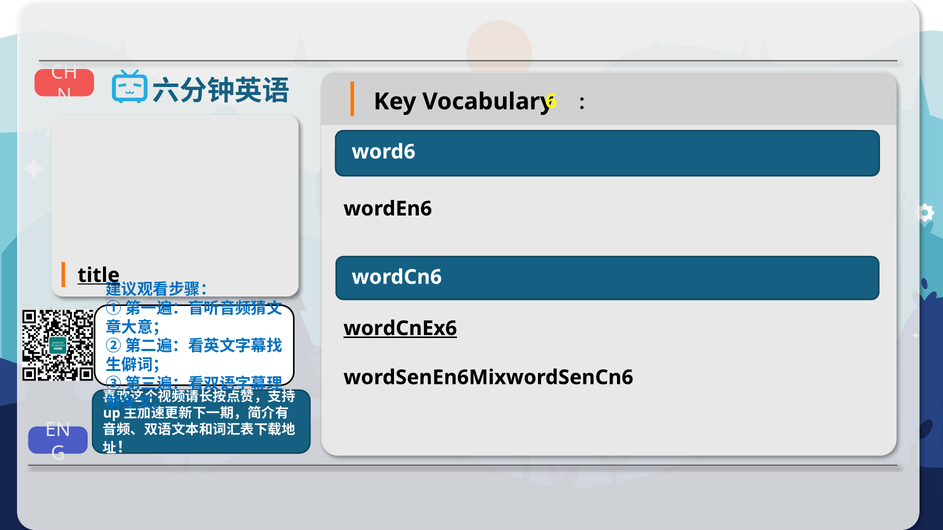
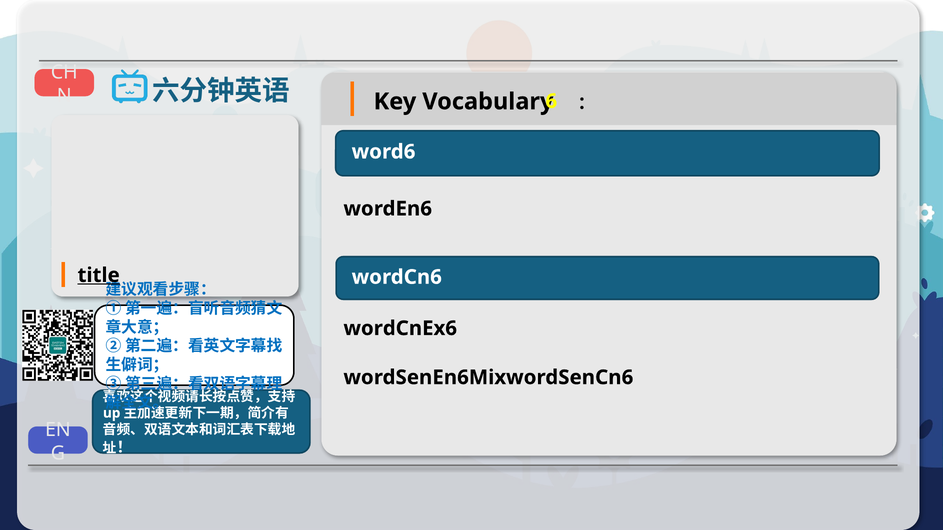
wordCnEx6 underline: present -> none
